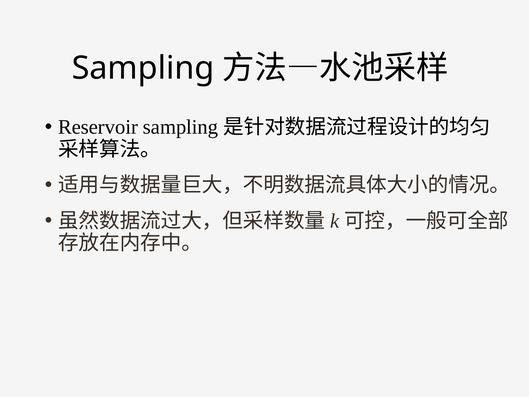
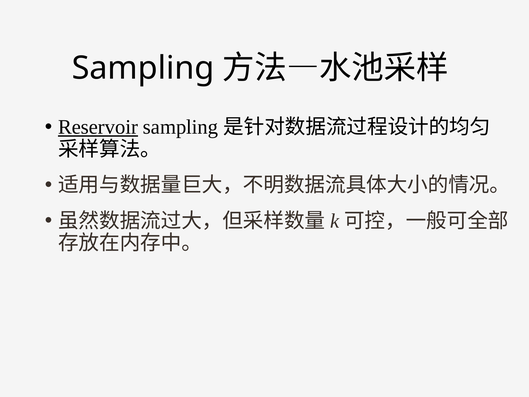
Reservoir underline: none -> present
